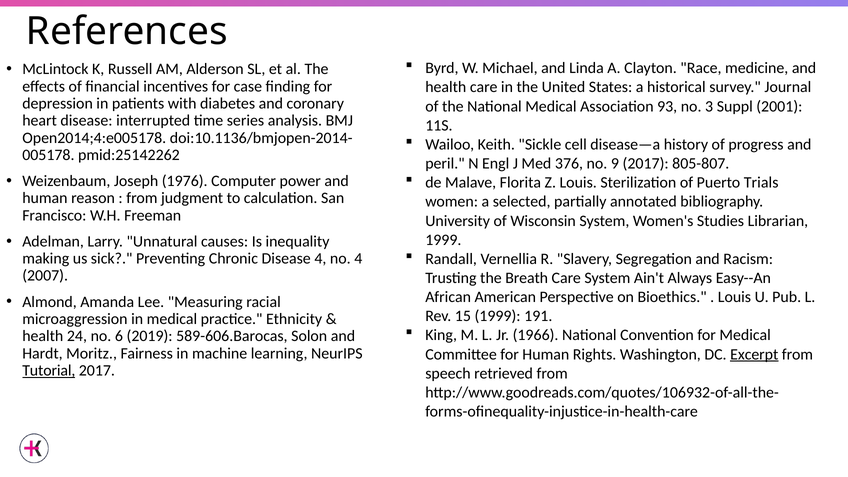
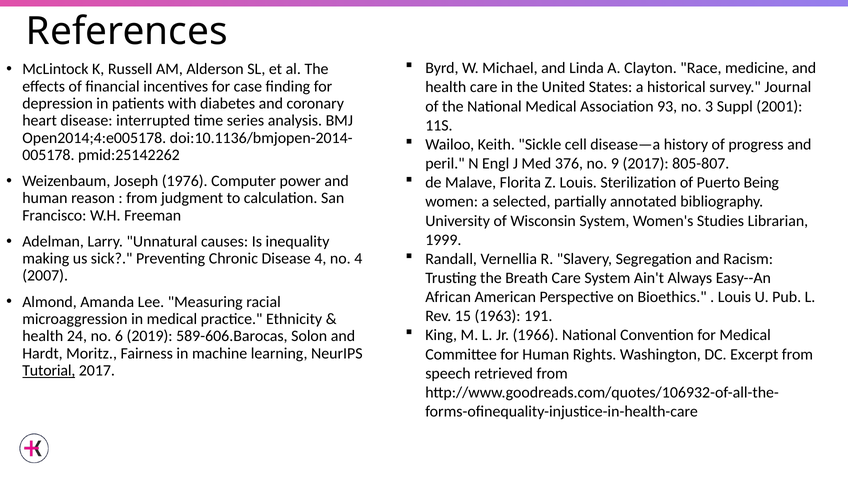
Trials: Trials -> Being
15 1999: 1999 -> 1963
Excerpt underline: present -> none
